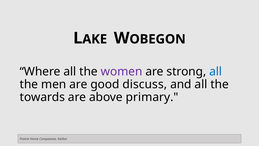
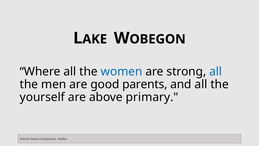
women colour: purple -> blue
discuss: discuss -> parents
towards: towards -> yourself
